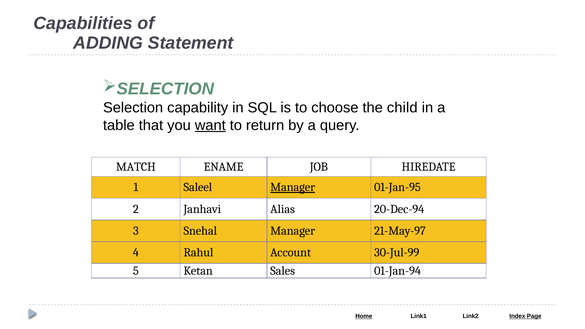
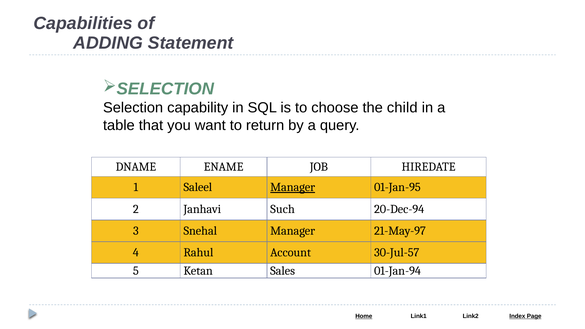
want underline: present -> none
MATCH: MATCH -> DNAME
Alias: Alias -> Such
30-Jul-99: 30-Jul-99 -> 30-Jul-57
